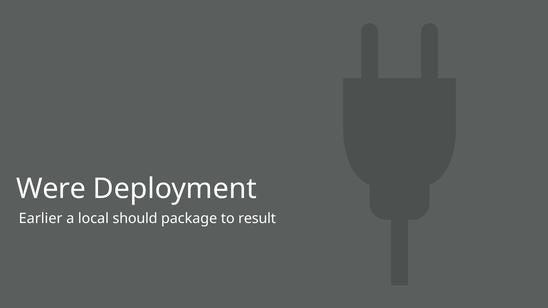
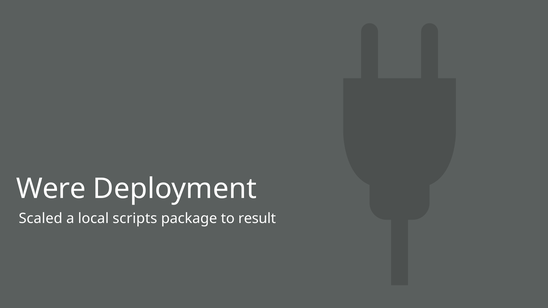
Earlier: Earlier -> Scaled
should: should -> scripts
